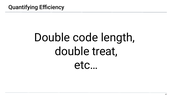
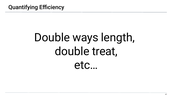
code: code -> ways
